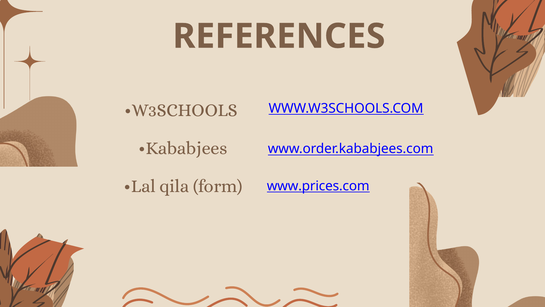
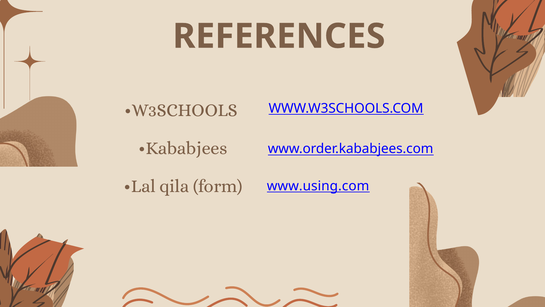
www.prices.com: www.prices.com -> www.using.com
